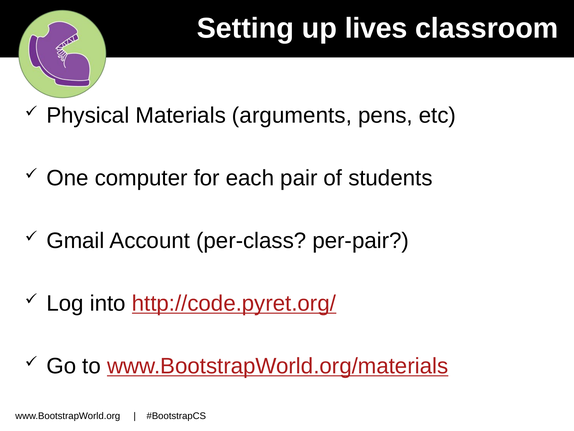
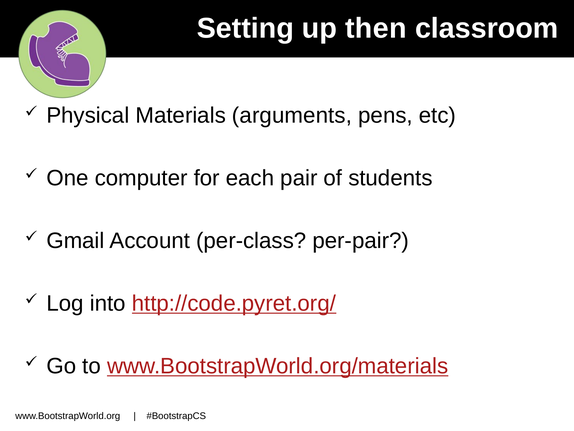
lives: lives -> then
